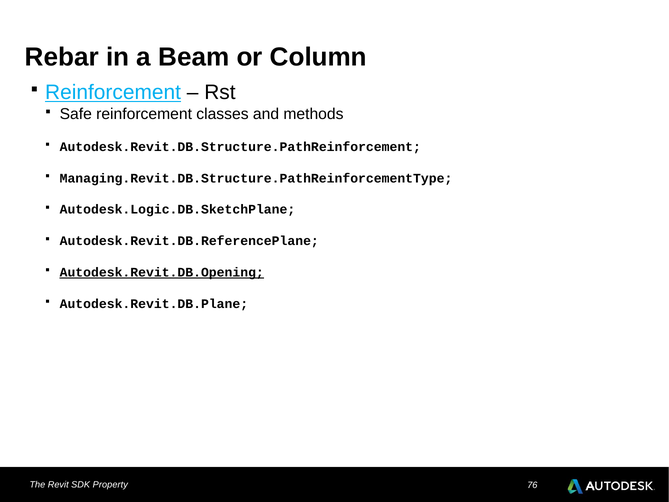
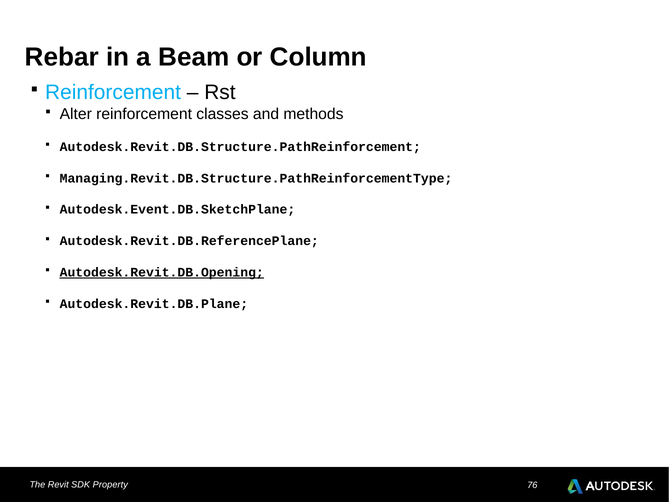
Reinforcement at (113, 92) underline: present -> none
Safe: Safe -> Alter
Autodesk.Logic.DB.SketchPlane: Autodesk.Logic.DB.SketchPlane -> Autodesk.Event.DB.SketchPlane
